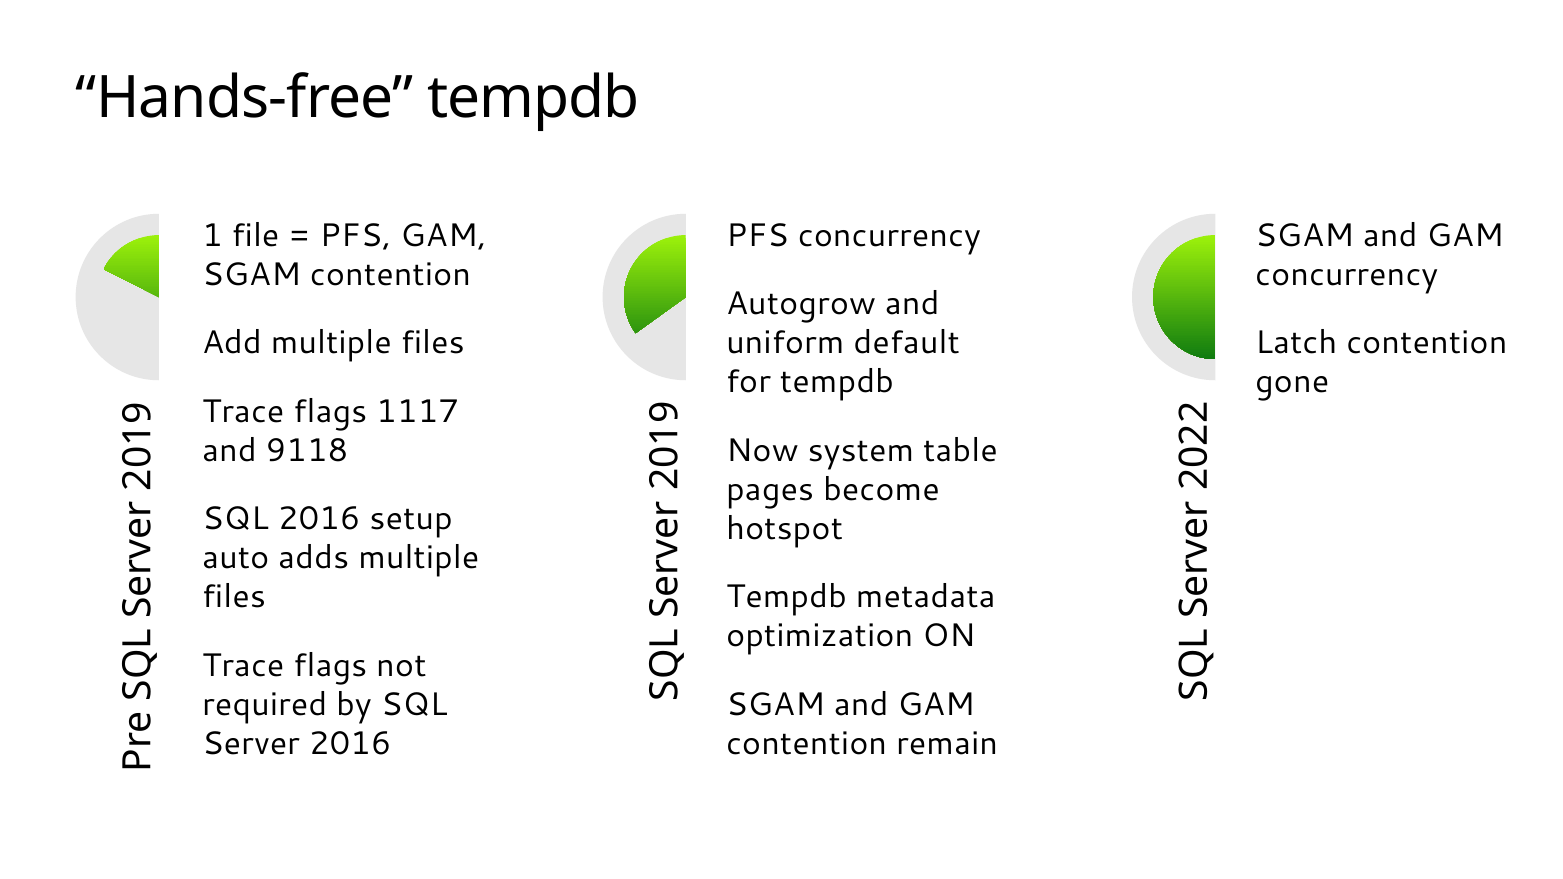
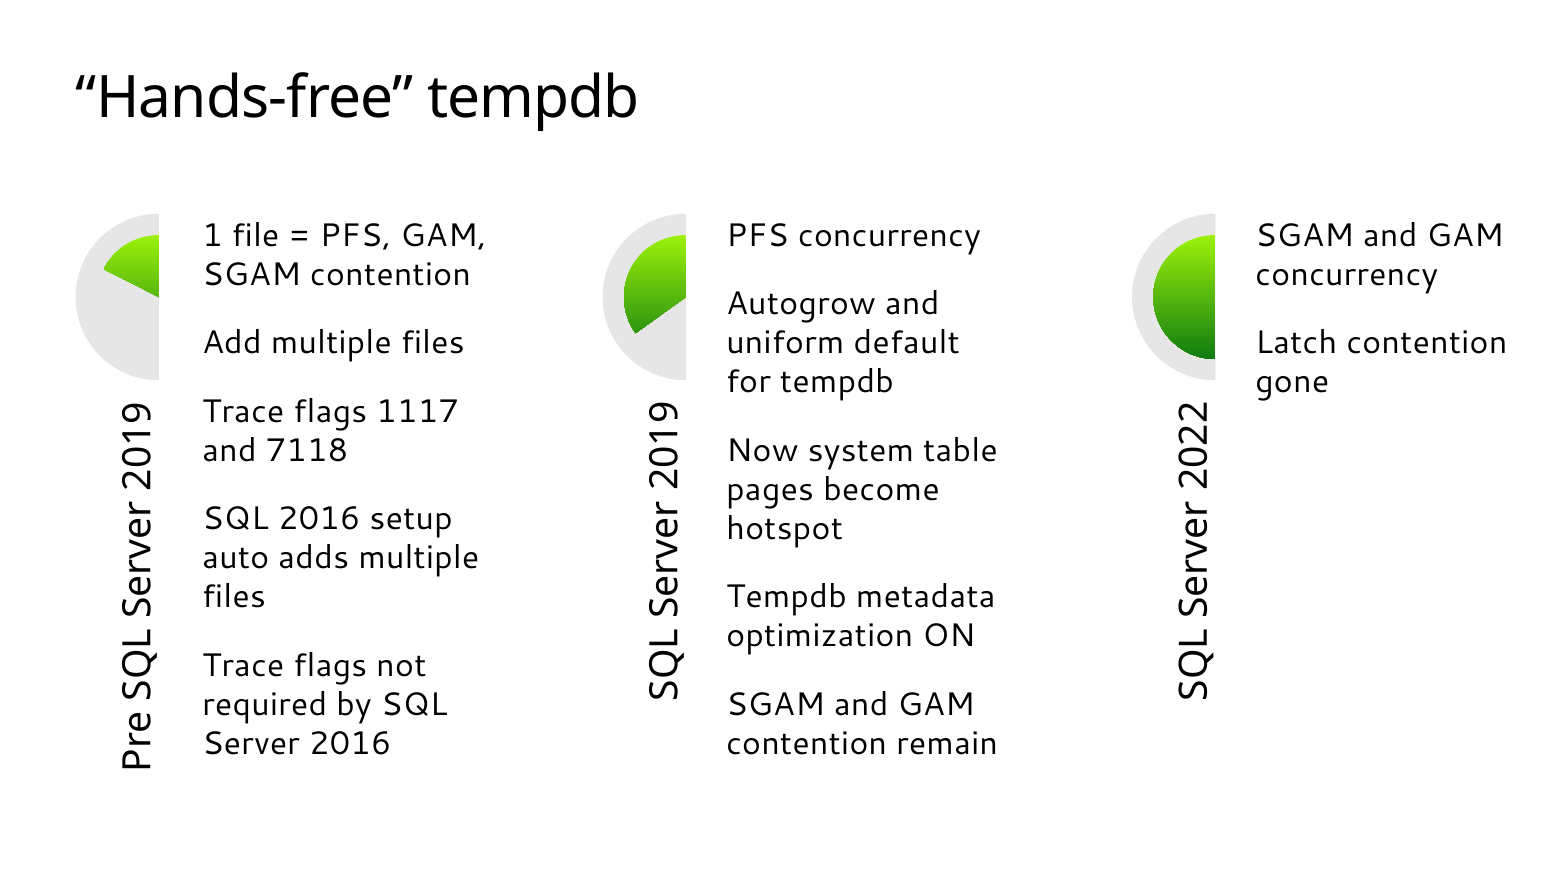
9118: 9118 -> 7118
